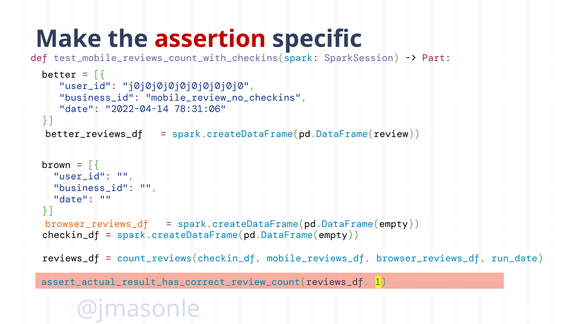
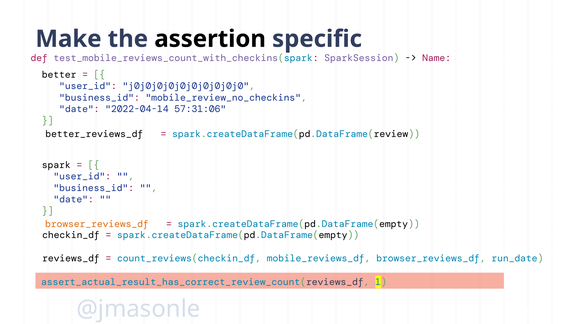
assertion colour: red -> black
Part: Part -> Name
78:31:06: 78:31:06 -> 57:31:06
brown: brown -> spark
